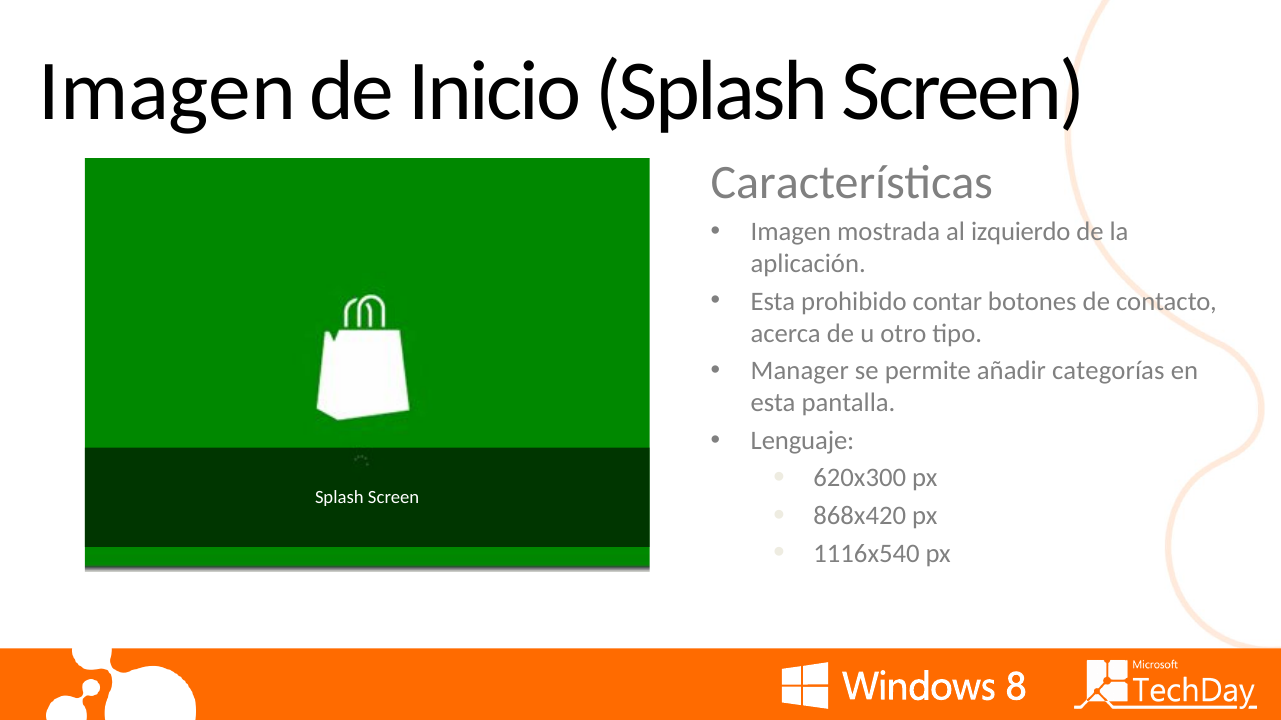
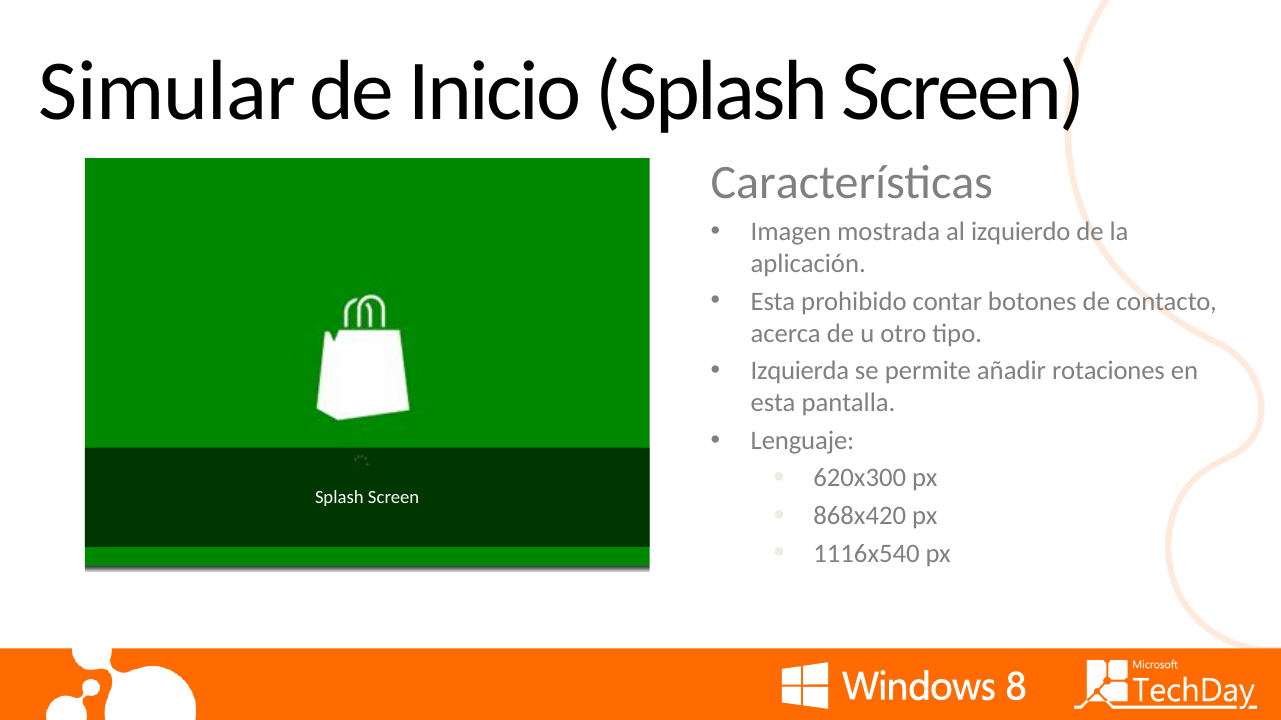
Imagen at (167, 91): Imagen -> Simular
Manager: Manager -> Izquierda
categorías: categorías -> rotaciones
